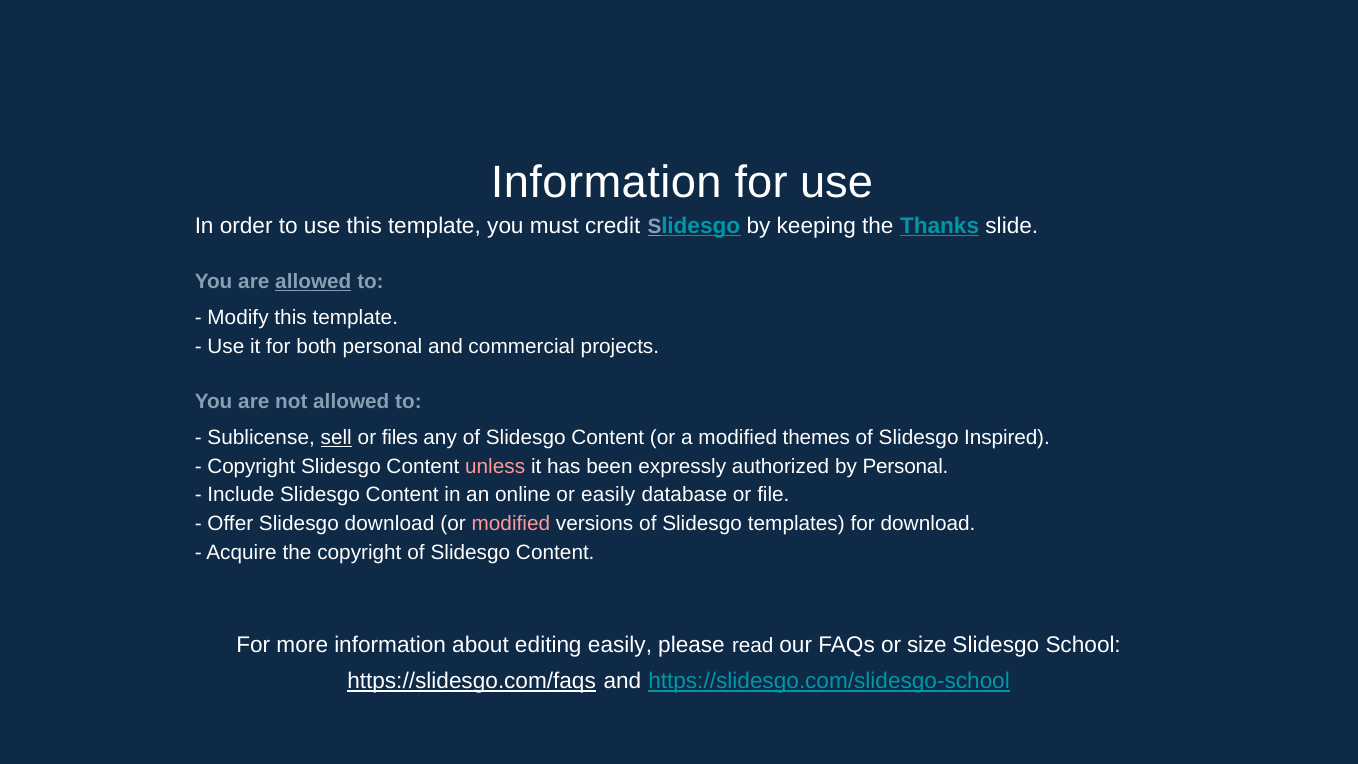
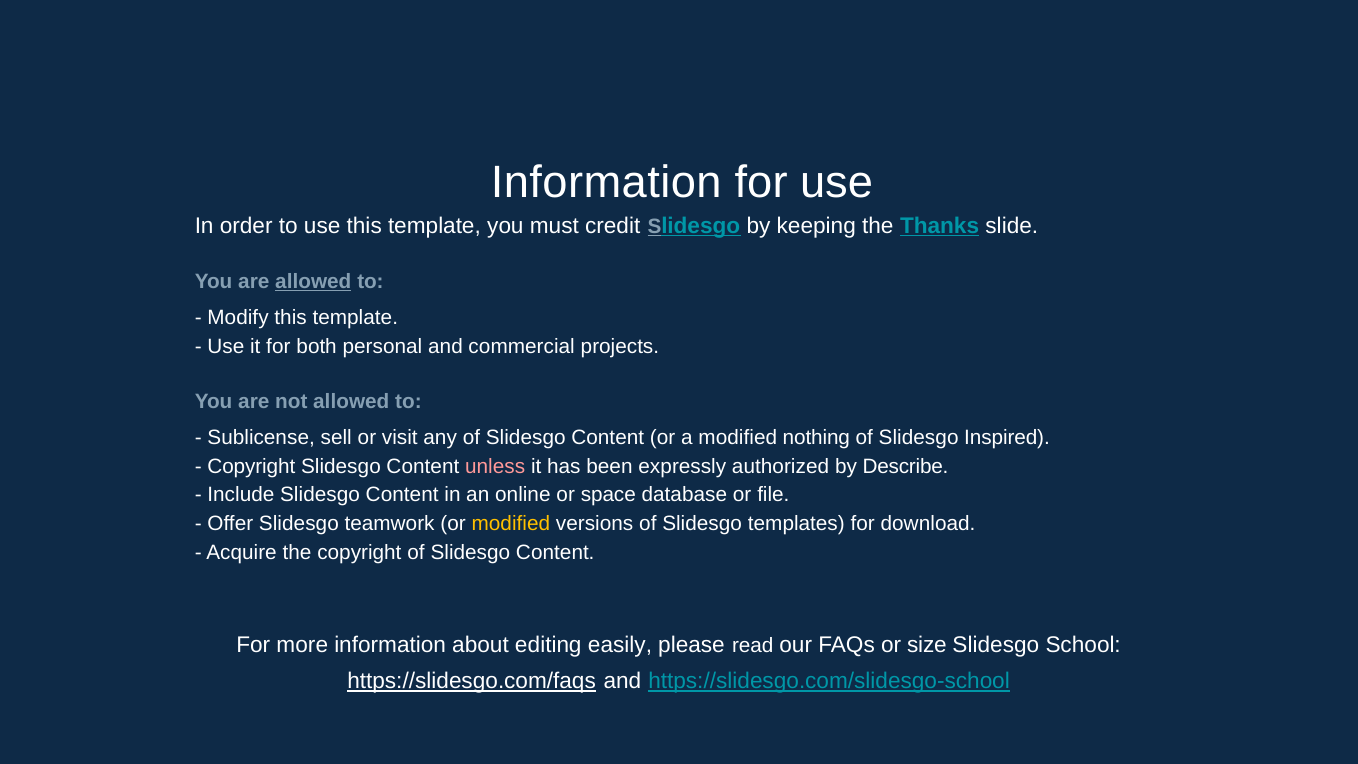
sell underline: present -> none
files: files -> visit
themes: themes -> nothing
by Personal: Personal -> Describe
or easily: easily -> space
Slidesgo download: download -> teamwork
modified at (511, 524) colour: pink -> yellow
